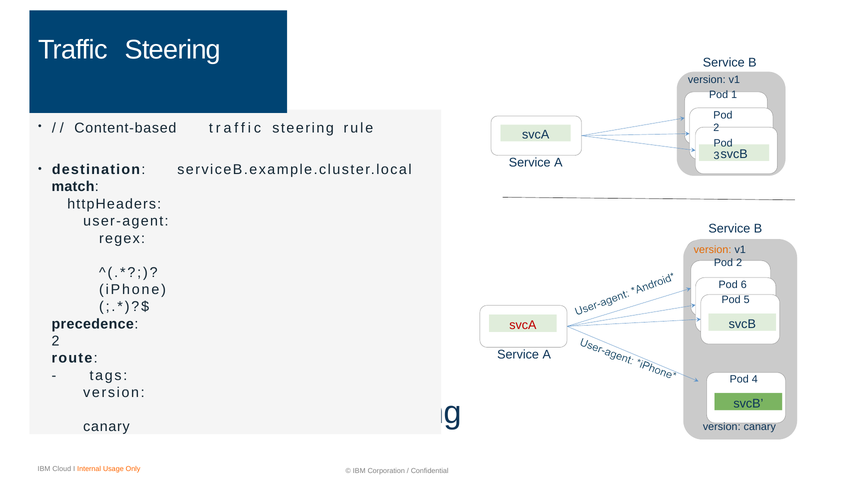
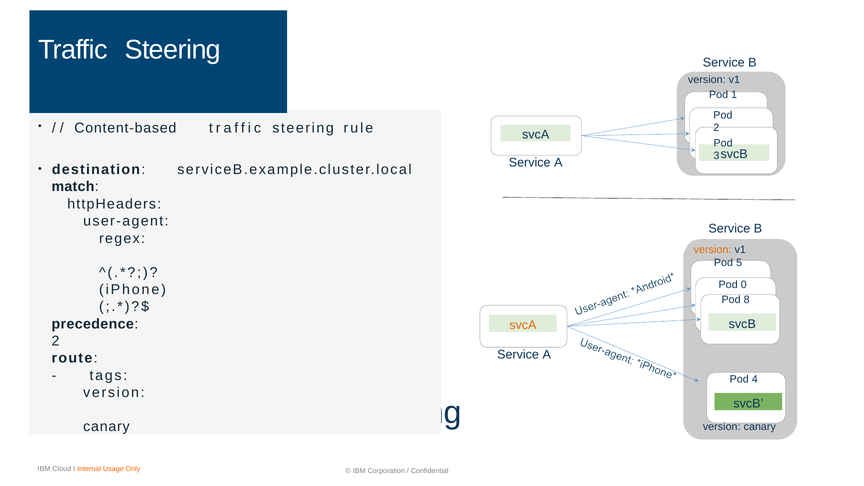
2 at (739, 263): 2 -> 5
6: 6 -> 0
5: 5 -> 8
svcA at (523, 325) colour: red -> orange
